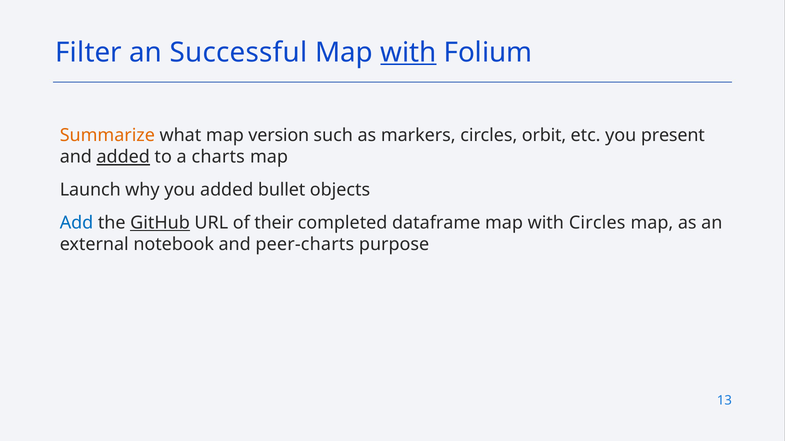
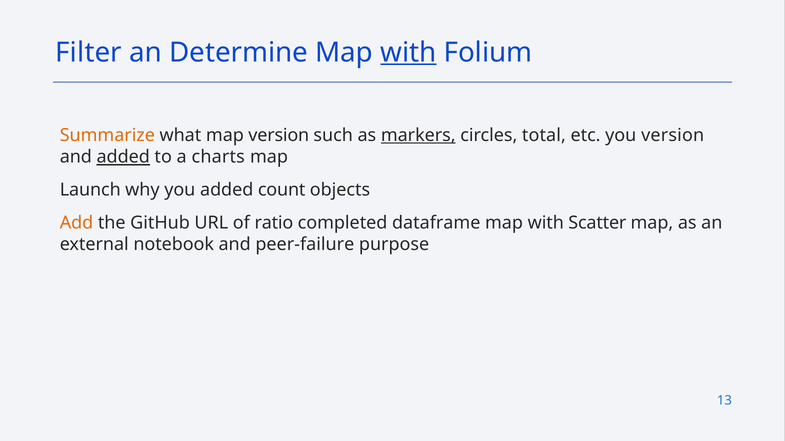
Successful: Successful -> Determine
markers underline: none -> present
orbit: orbit -> total
you present: present -> version
bullet: bullet -> count
Add colour: blue -> orange
GitHub underline: present -> none
their: their -> ratio
with Circles: Circles -> Scatter
peer-charts: peer-charts -> peer-failure
